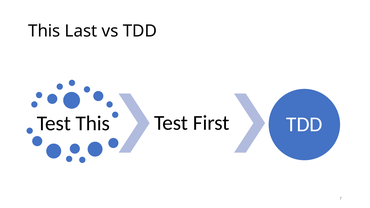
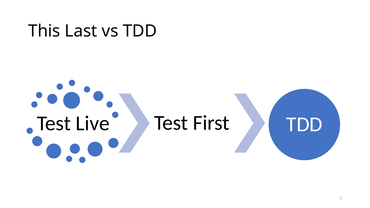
Test This: This -> Live
